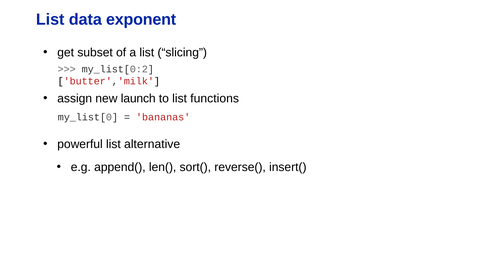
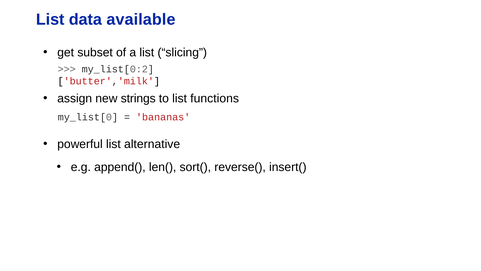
exponent: exponent -> available
launch: launch -> strings
